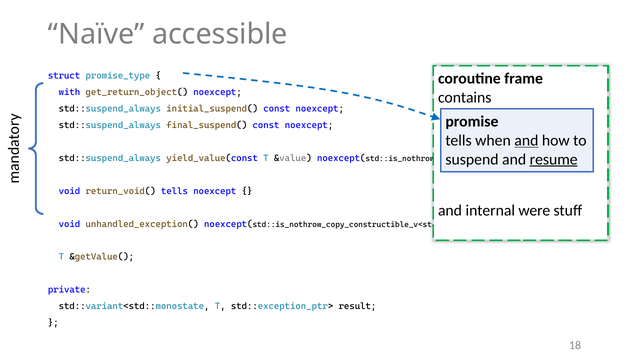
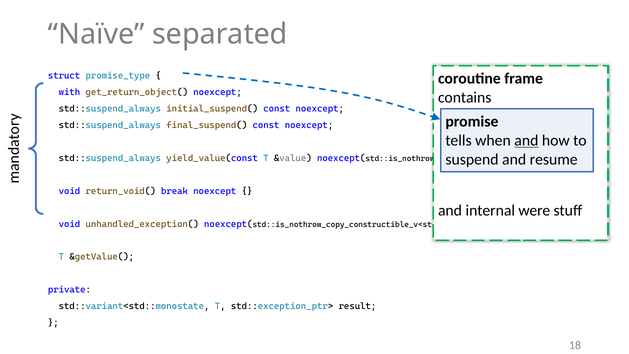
accessible: accessible -> separated
resume underline: present -> none
return_void( tells: tells -> break
